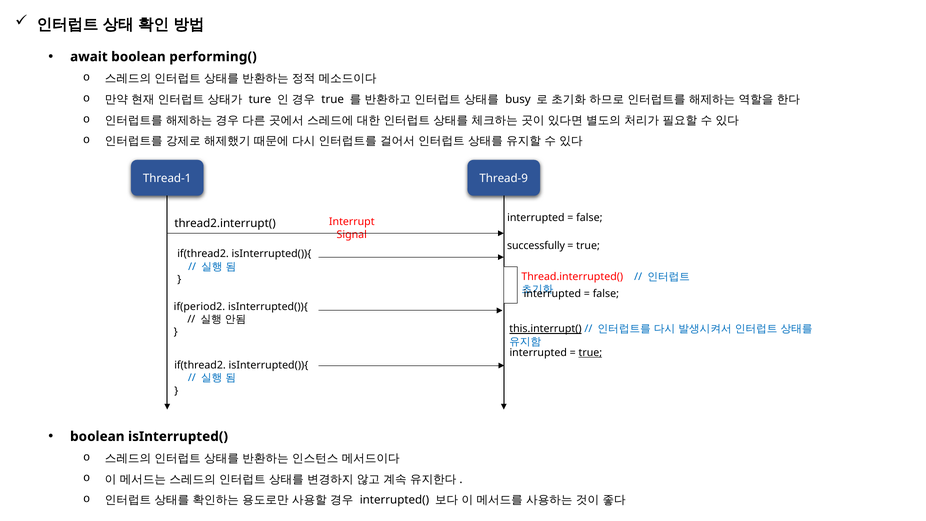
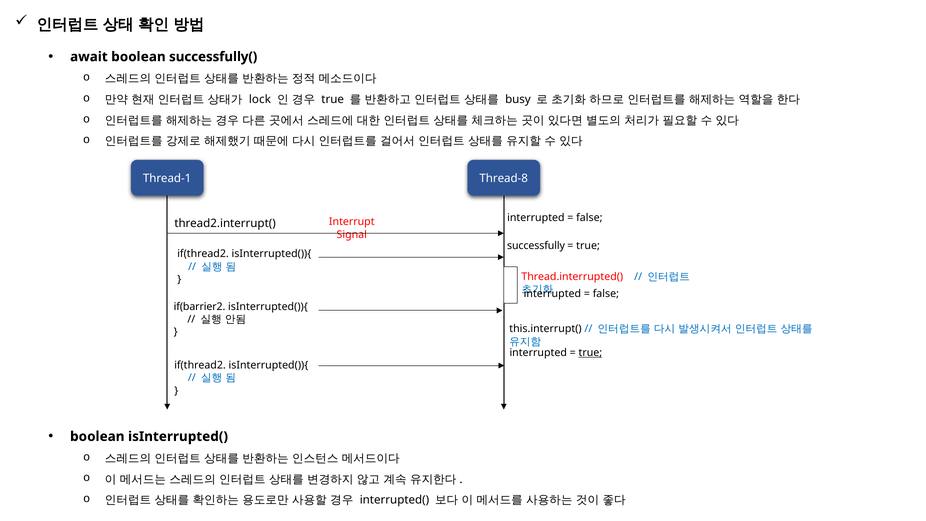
performing(: performing( -> successfully(
ture: ture -> lock
Thread-9: Thread-9 -> Thread-8
if(period2: if(period2 -> if(barrier2
this.interrupt( underline: present -> none
